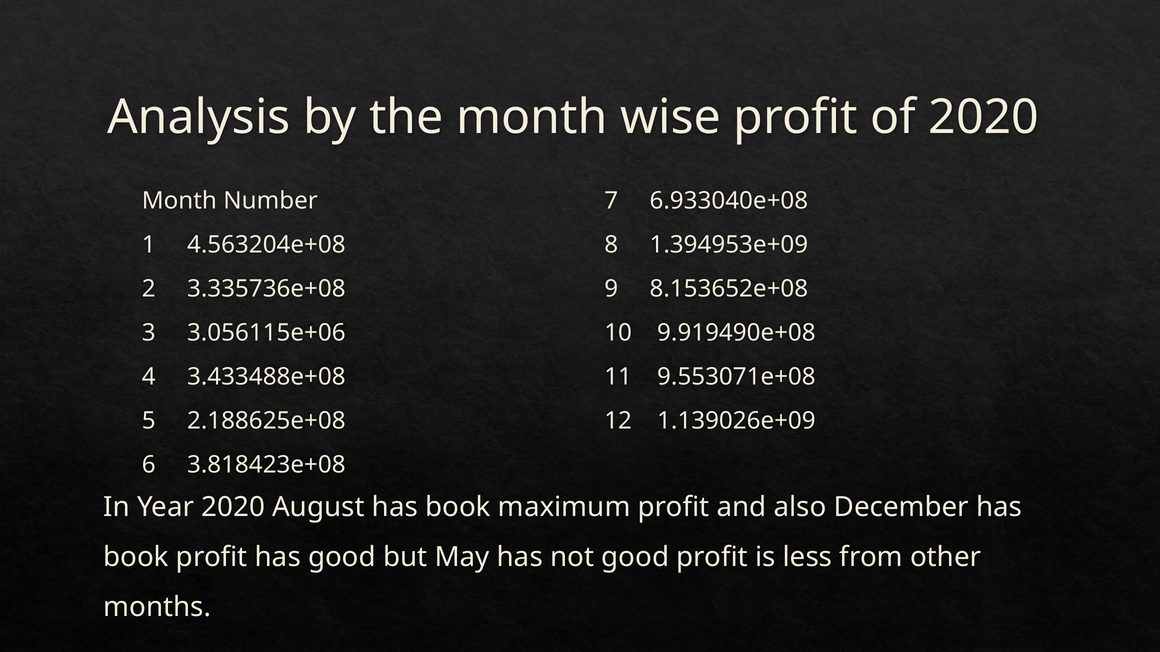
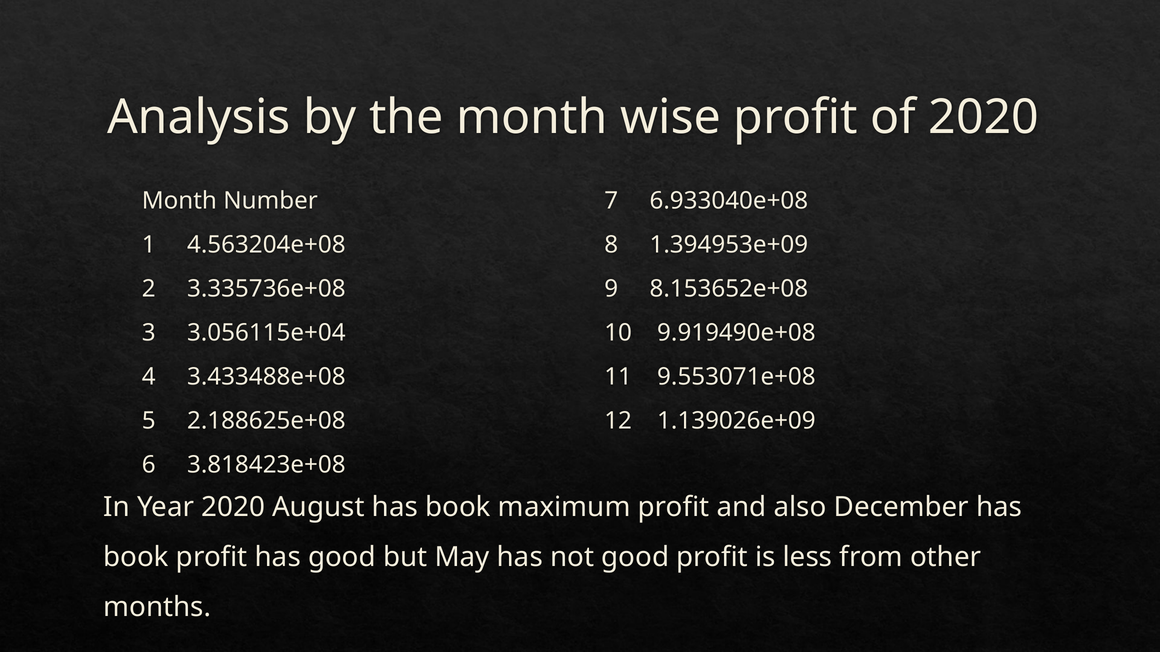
3.056115e+06: 3.056115e+06 -> 3.056115e+04
